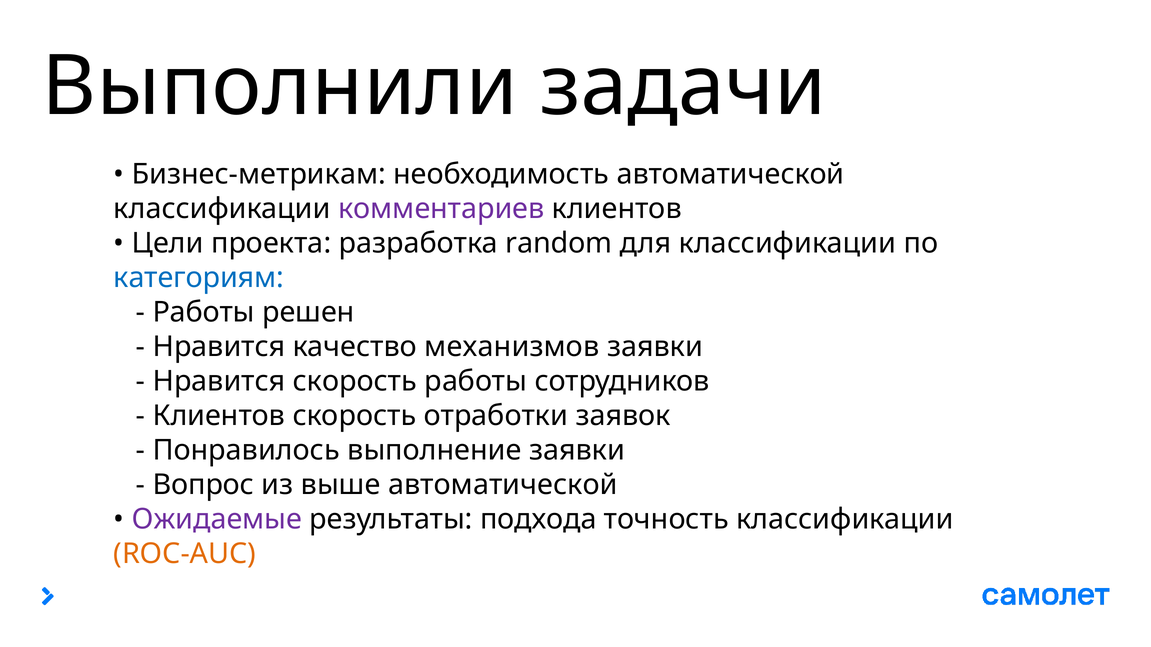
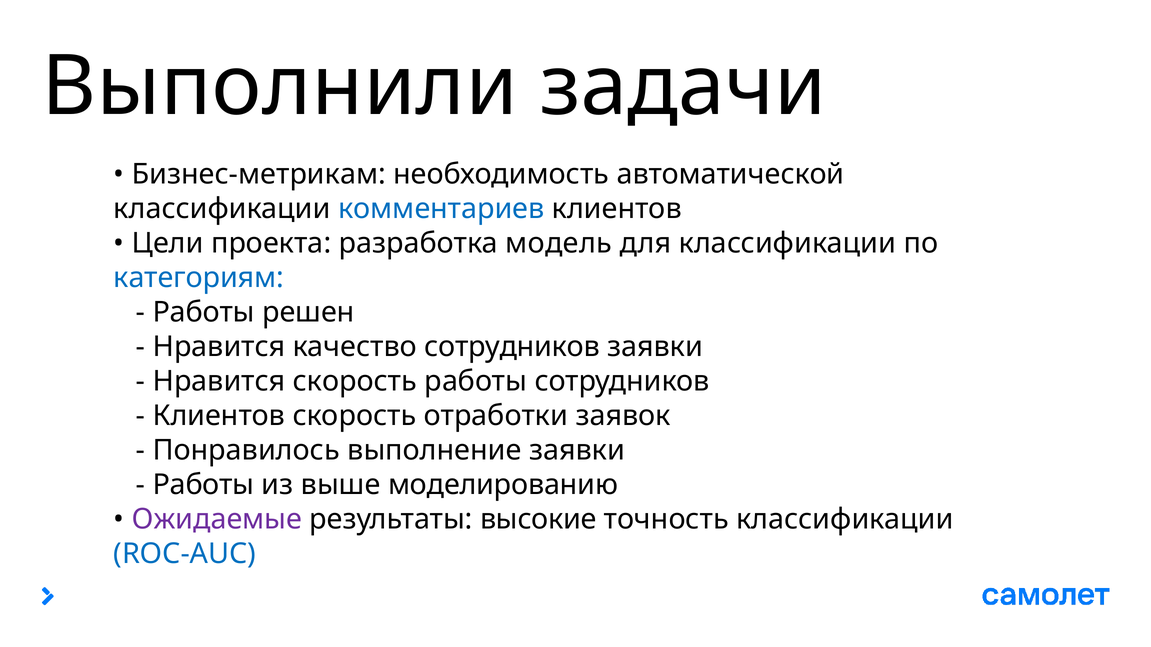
комментариев colour: purple -> blue
random: random -> модель
качество механизмов: механизмов -> сотрудников
Вопрос at (203, 485): Вопрос -> Работы
выше автоматической: автоматической -> моделированию
подхода: подхода -> высокие
ROC-AUC colour: orange -> blue
